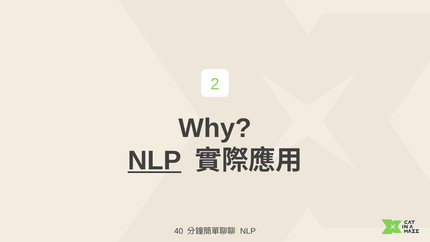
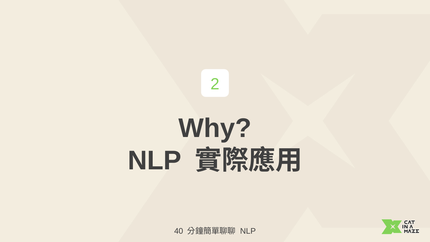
NLP at (155, 161) underline: present -> none
